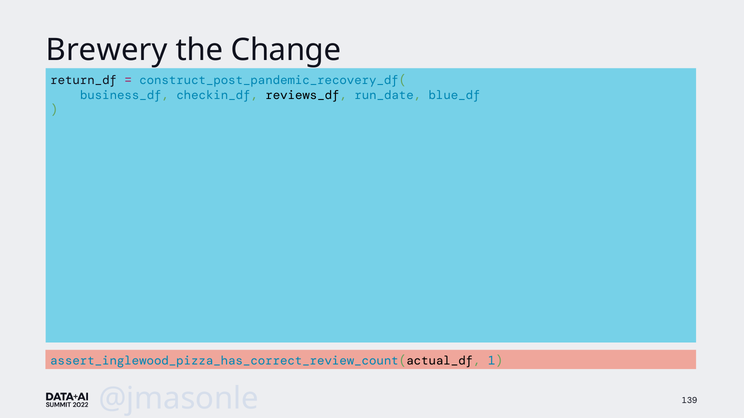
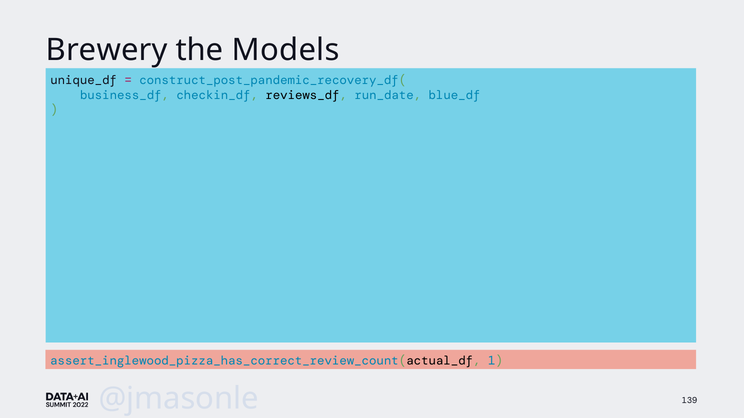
Change: Change -> Models
return_df: return_df -> unique_df
